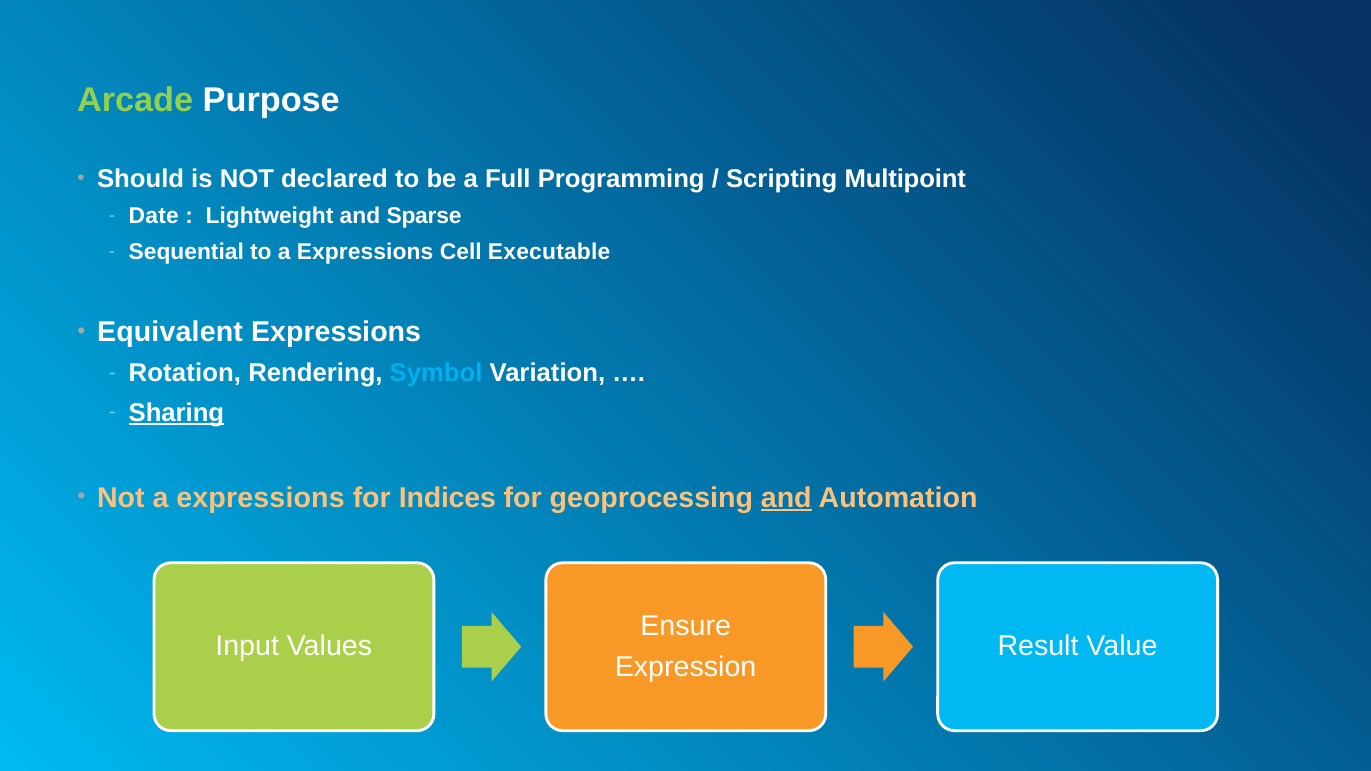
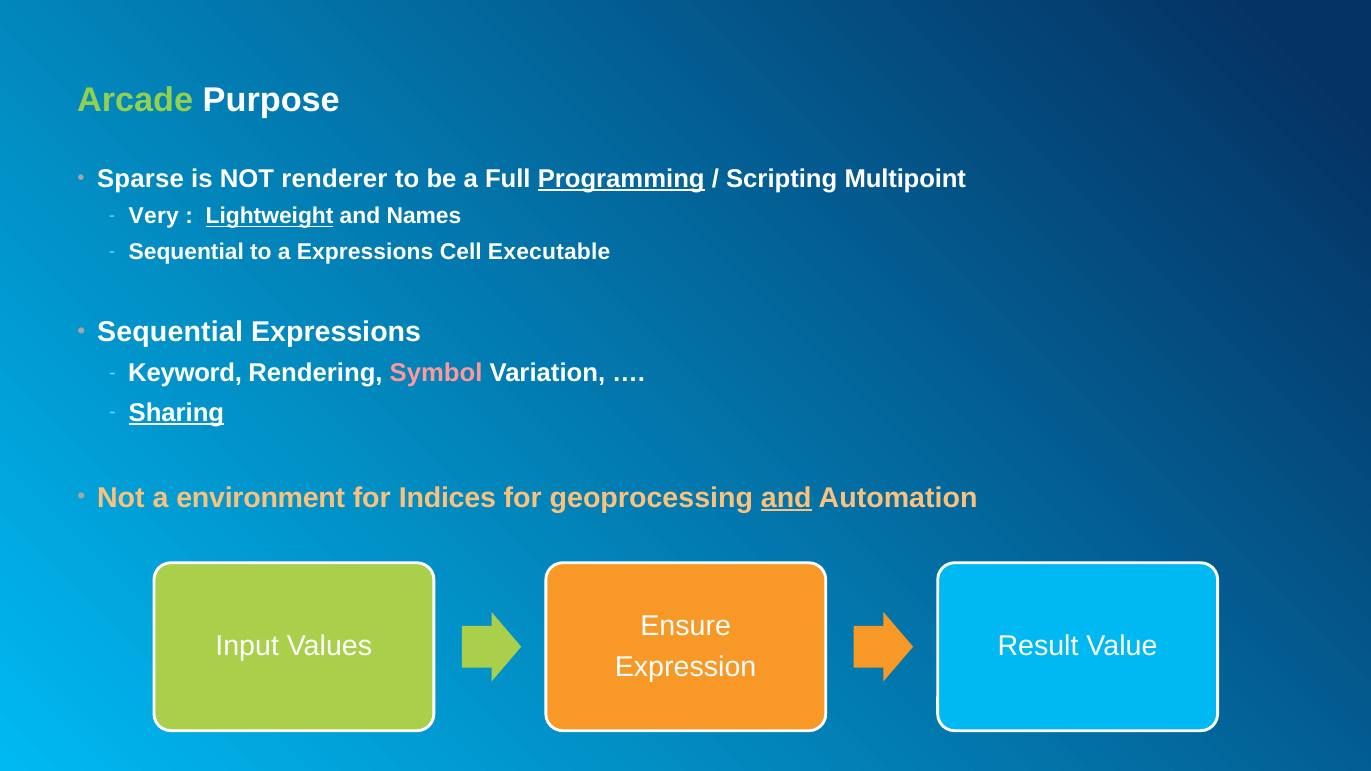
Should: Should -> Sparse
declared: declared -> renderer
Programming underline: none -> present
Date: Date -> Very
Lightweight underline: none -> present
Sparse: Sparse -> Names
Equivalent at (170, 333): Equivalent -> Sequential
Rotation: Rotation -> Keyword
Symbol colour: light blue -> pink
Not a expressions: expressions -> environment
